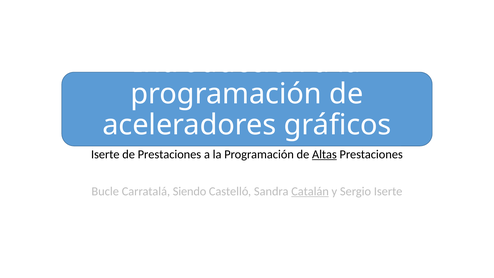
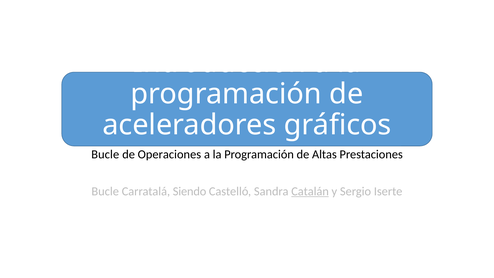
Iserte at (105, 154): Iserte -> Bucle
de Prestaciones: Prestaciones -> Operaciones
Altas underline: present -> none
